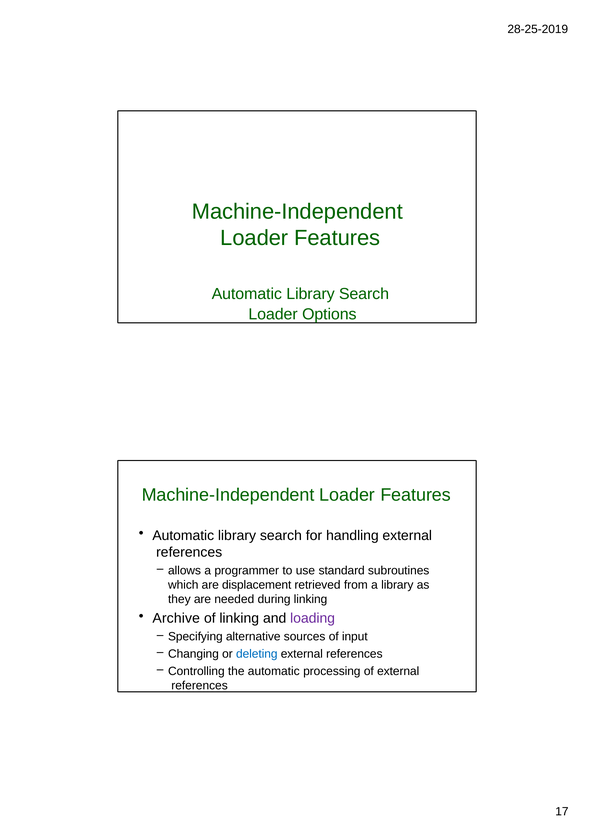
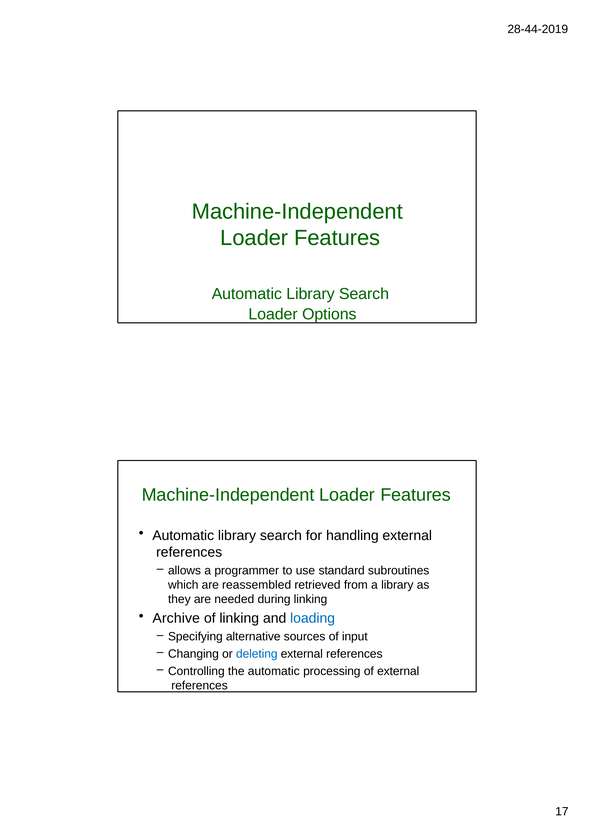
28-25-2019: 28-25-2019 -> 28-44-2019
displacement: displacement -> reassembled
loading colour: purple -> blue
